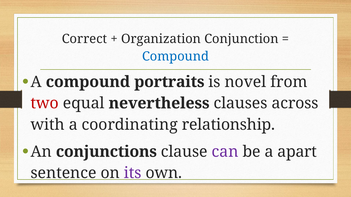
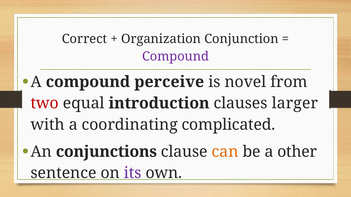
Compound at (175, 57) colour: blue -> purple
portraits: portraits -> perceive
nevertheless: nevertheless -> introduction
across: across -> larger
relationship: relationship -> complicated
can colour: purple -> orange
apart: apart -> other
